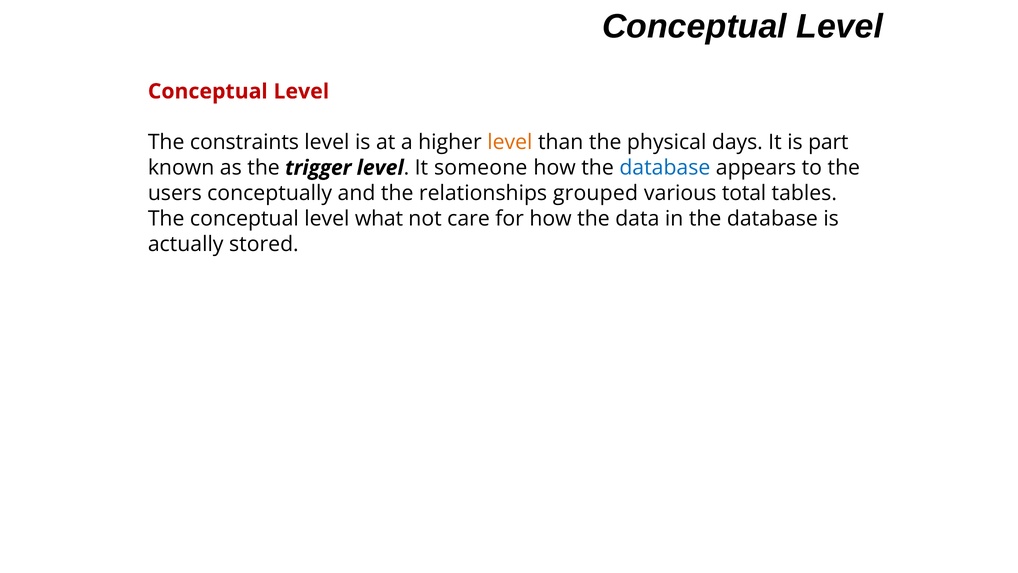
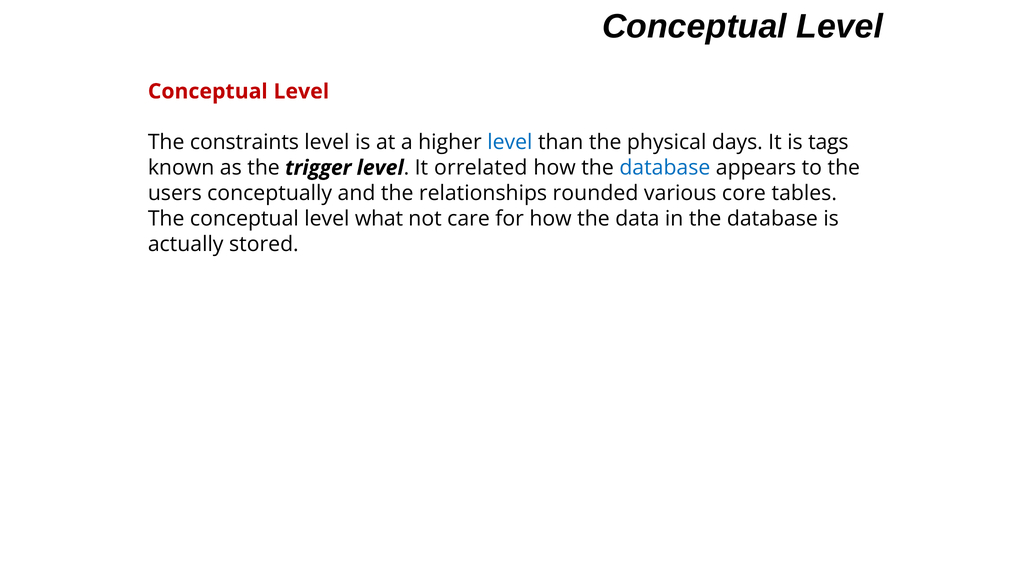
level at (510, 142) colour: orange -> blue
part: part -> tags
someone: someone -> orrelated
grouped: grouped -> rounded
total: total -> core
